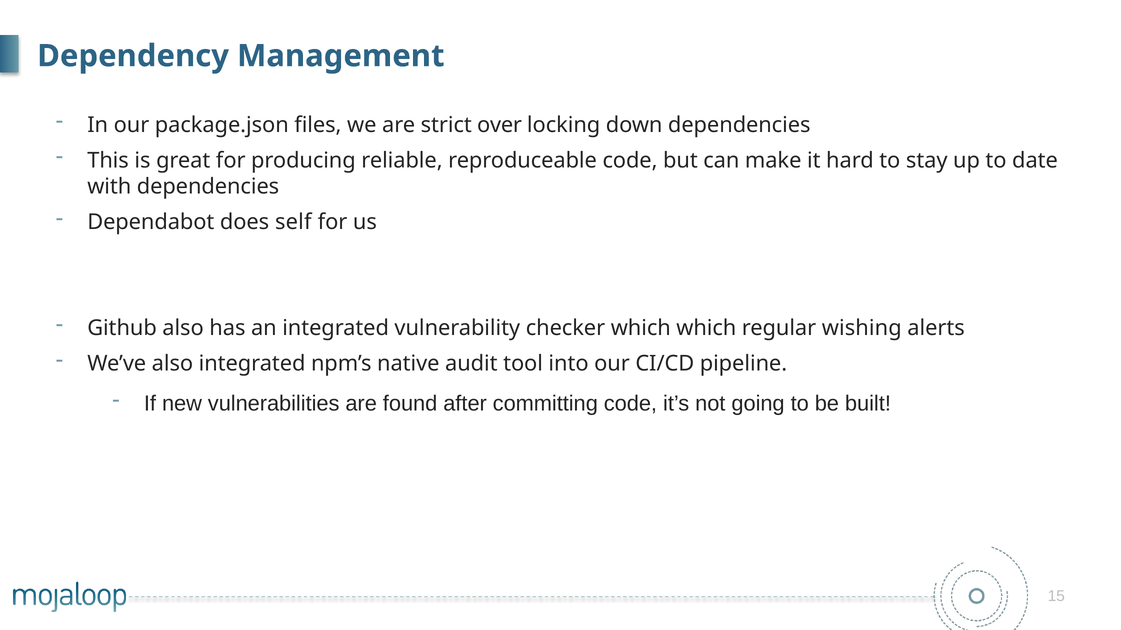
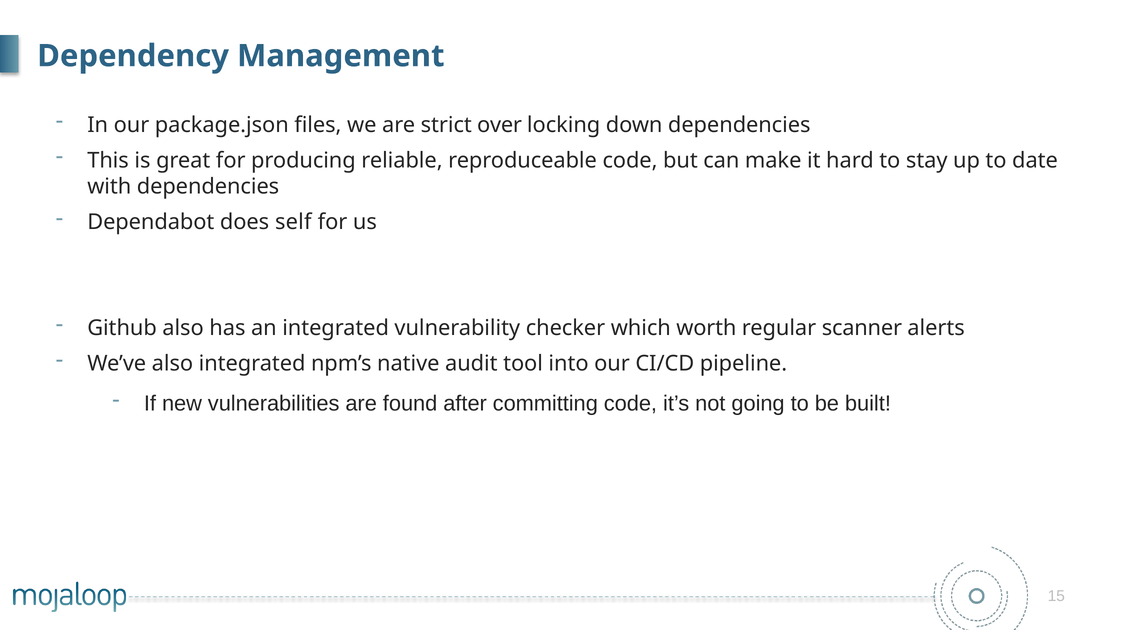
which which: which -> worth
wishing: wishing -> scanner
